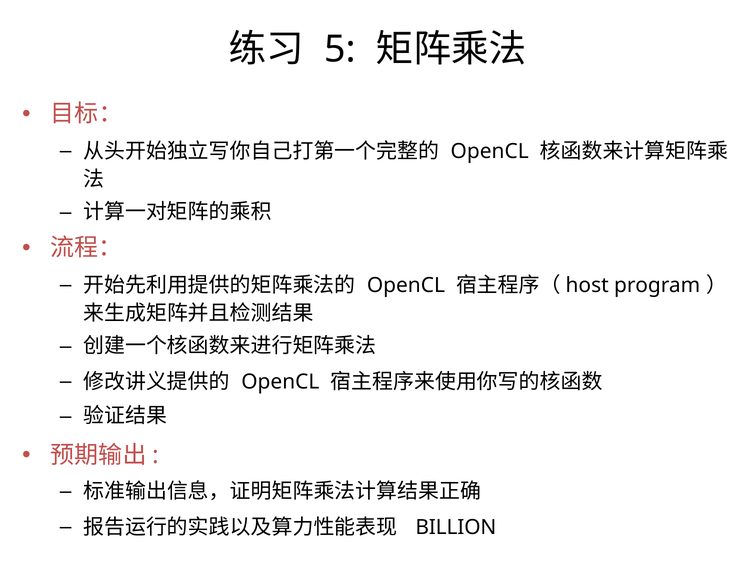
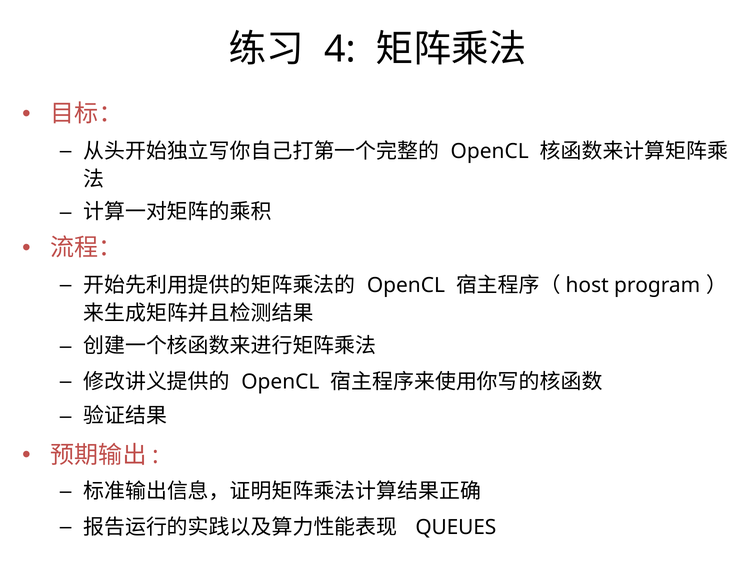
5: 5 -> 4
BILLION: BILLION -> QUEUES
